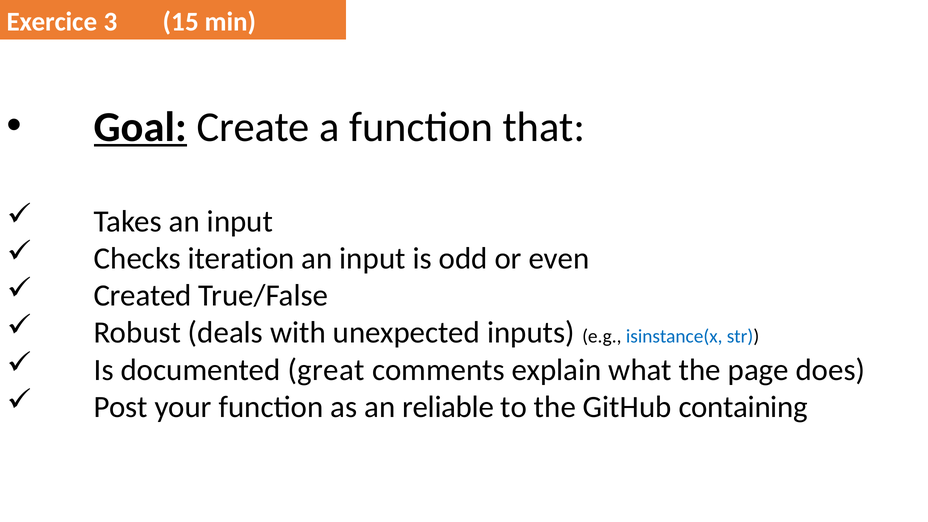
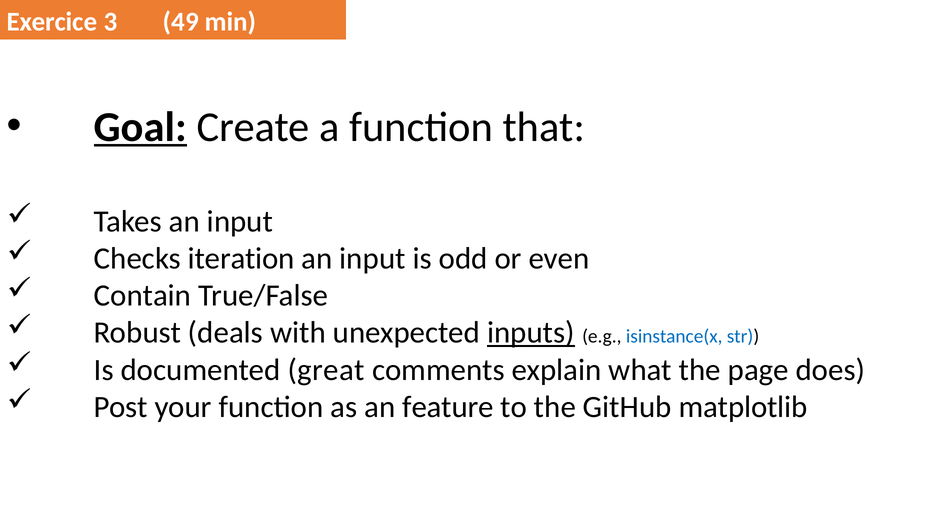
15: 15 -> 49
Created: Created -> Contain
inputs underline: none -> present
reliable: reliable -> feature
containing: containing -> matplotlib
